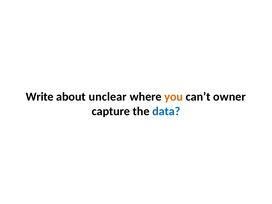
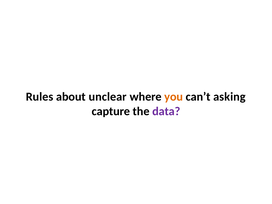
Write: Write -> Rules
owner: owner -> asking
data colour: blue -> purple
